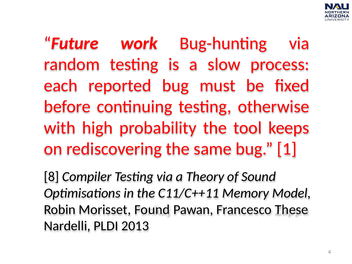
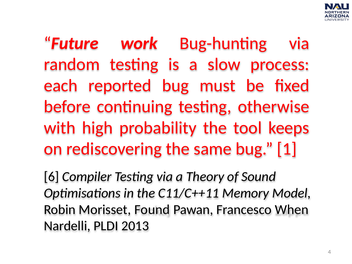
8: 8 -> 6
These: These -> When
